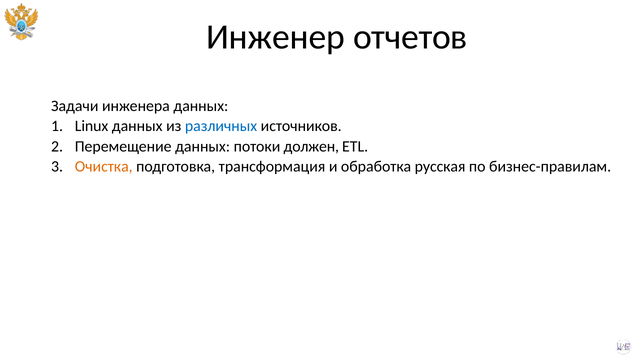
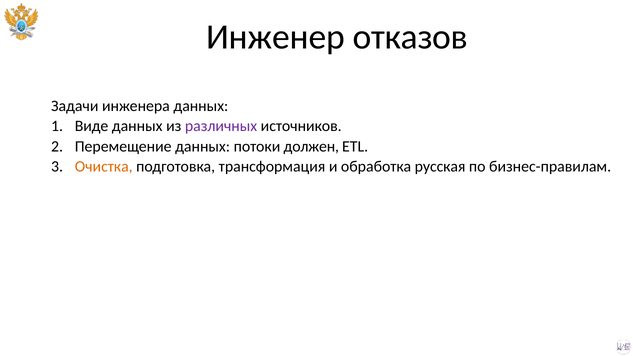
отчетов: отчетов -> отказов
Linux: Linux -> Виде
различных colour: blue -> purple
